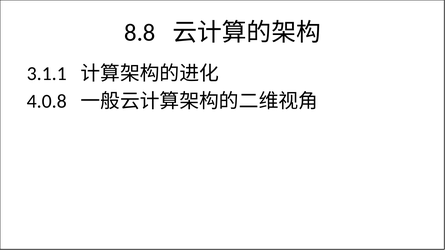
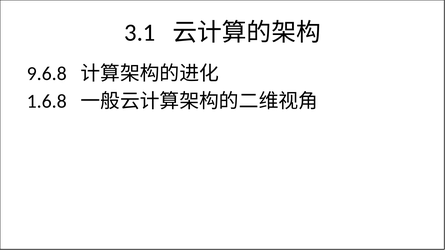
8.8: 8.8 -> 3.1
3.1.1: 3.1.1 -> 9.6.8
4.0.8: 4.0.8 -> 1.6.8
